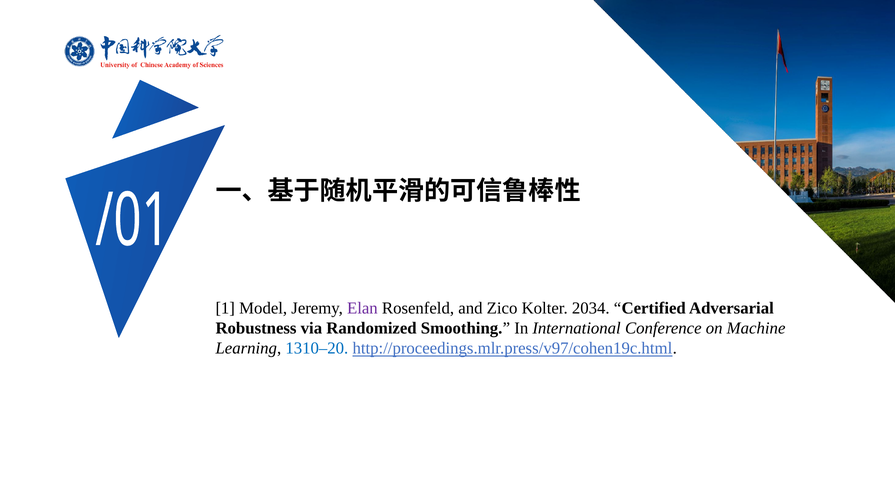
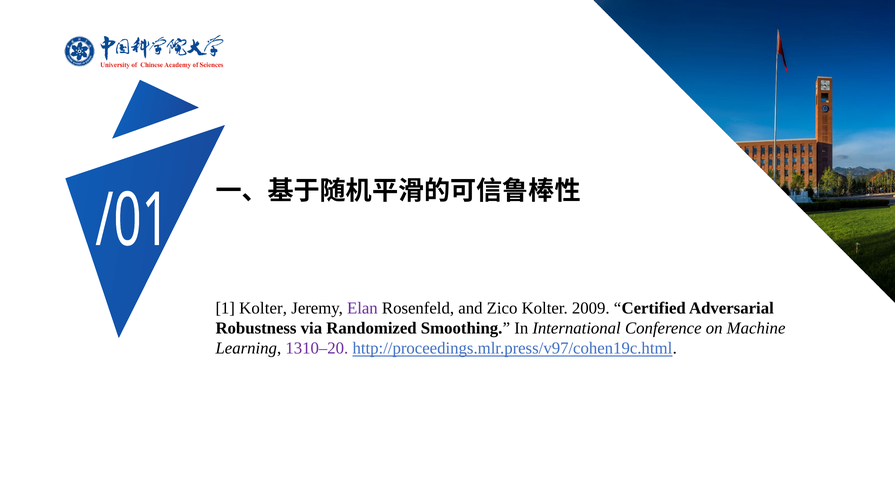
1 Model: Model -> Kolter
2034: 2034 -> 2009
1310–20 colour: blue -> purple
